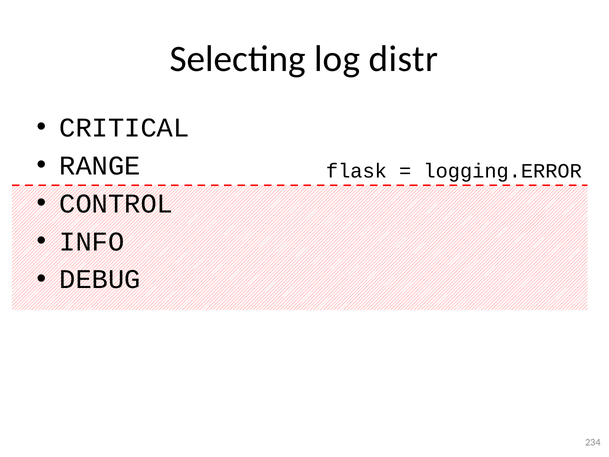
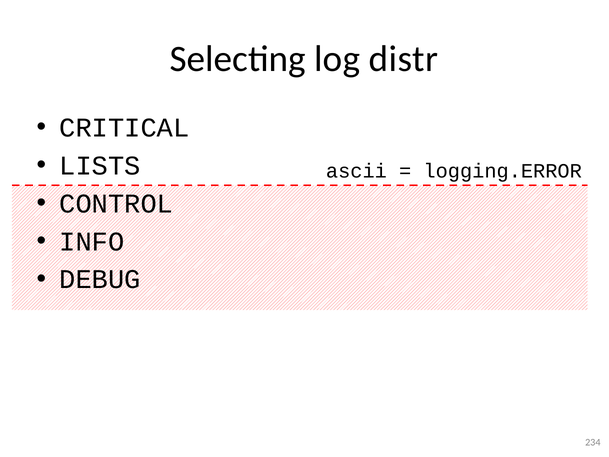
RANGE: RANGE -> LISTS
flask: flask -> ascii
